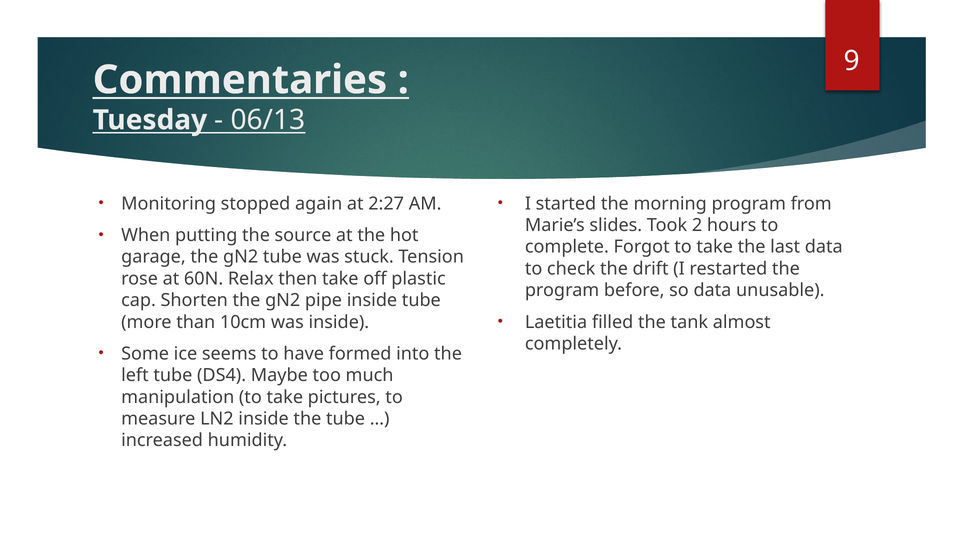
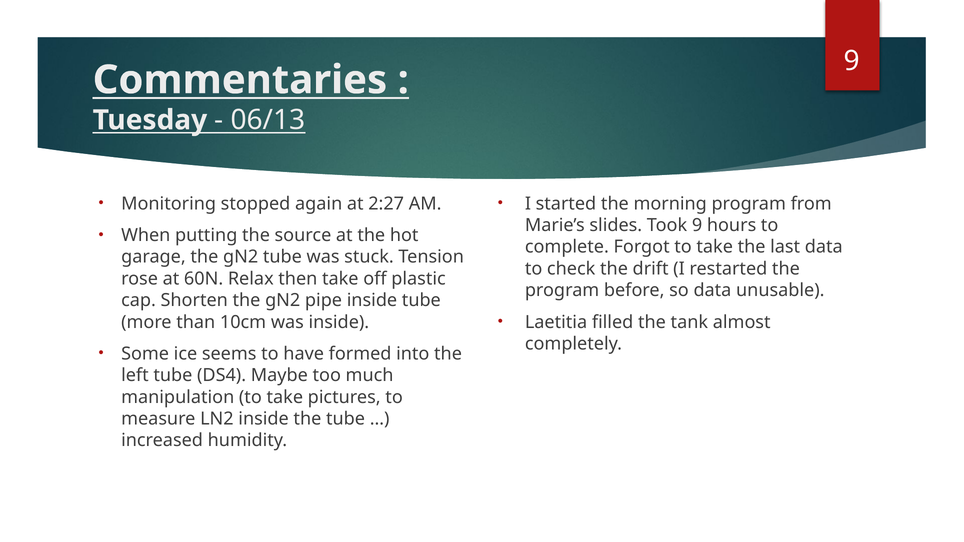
Took 2: 2 -> 9
